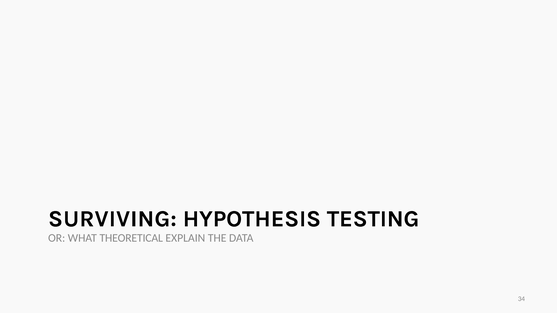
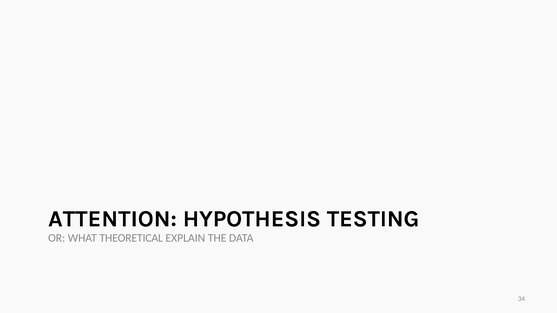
SURVIVING: SURVIVING -> ATTENTION
